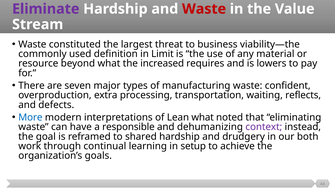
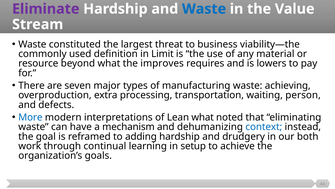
Waste at (204, 9) colour: red -> blue
increased: increased -> improves
confident: confident -> achieving
reflects: reflects -> person
responsible: responsible -> mechanism
context colour: purple -> blue
shared: shared -> adding
